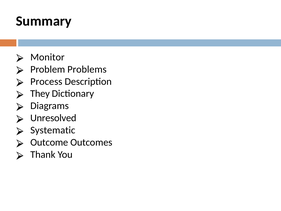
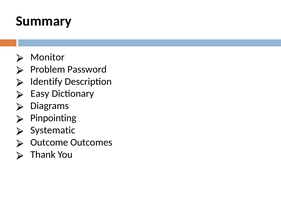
Problems: Problems -> Password
Process: Process -> Identify
They: They -> Easy
Unresolved: Unresolved -> Pinpointing
